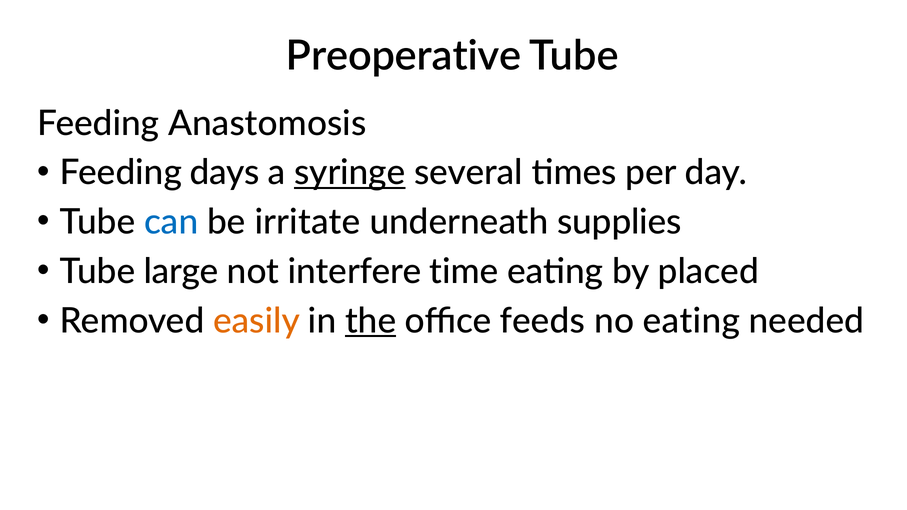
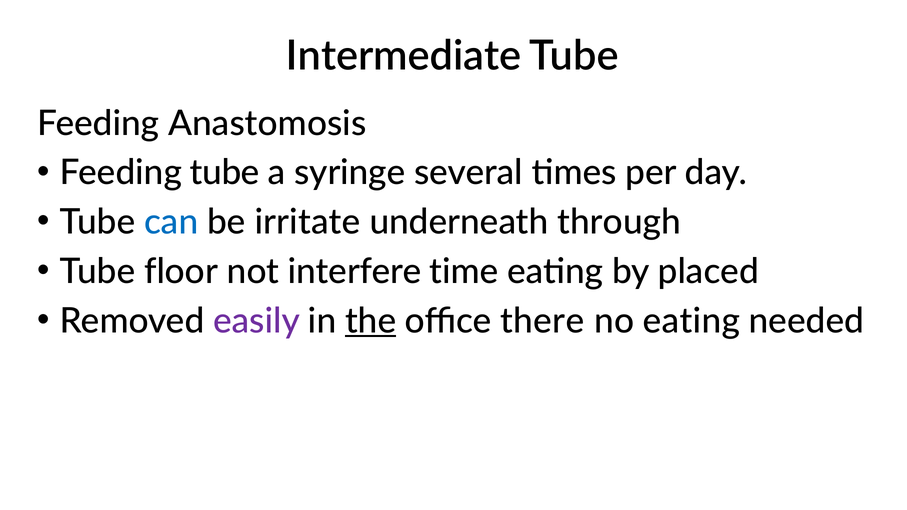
Preoperative: Preoperative -> Intermediate
Feeding days: days -> tube
syringe underline: present -> none
supplies: supplies -> through
large: large -> floor
easily colour: orange -> purple
feeds: feeds -> there
